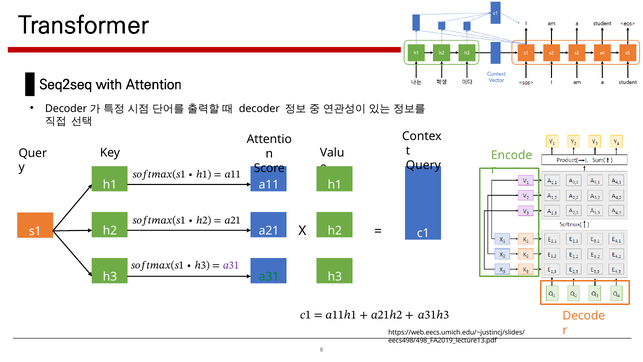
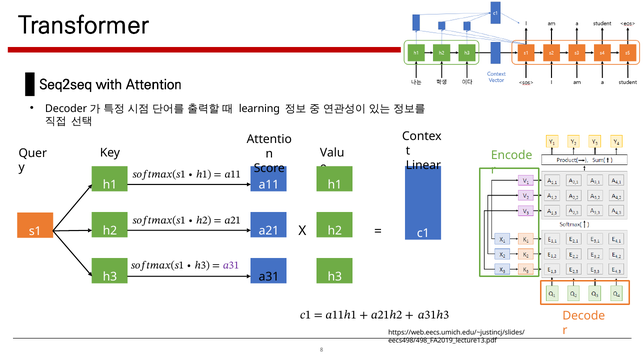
decoder: decoder -> learning
Query: Query -> Linear
a31 colour: green -> black
